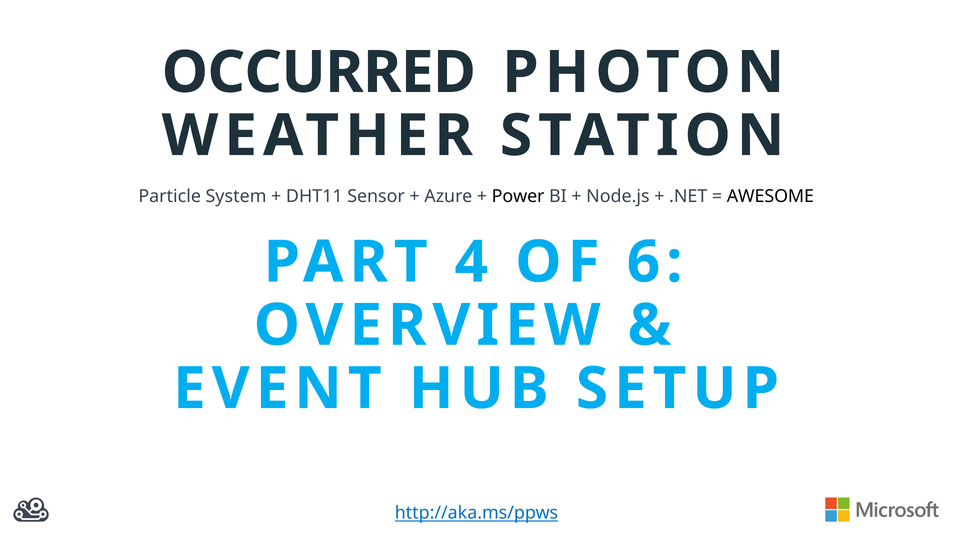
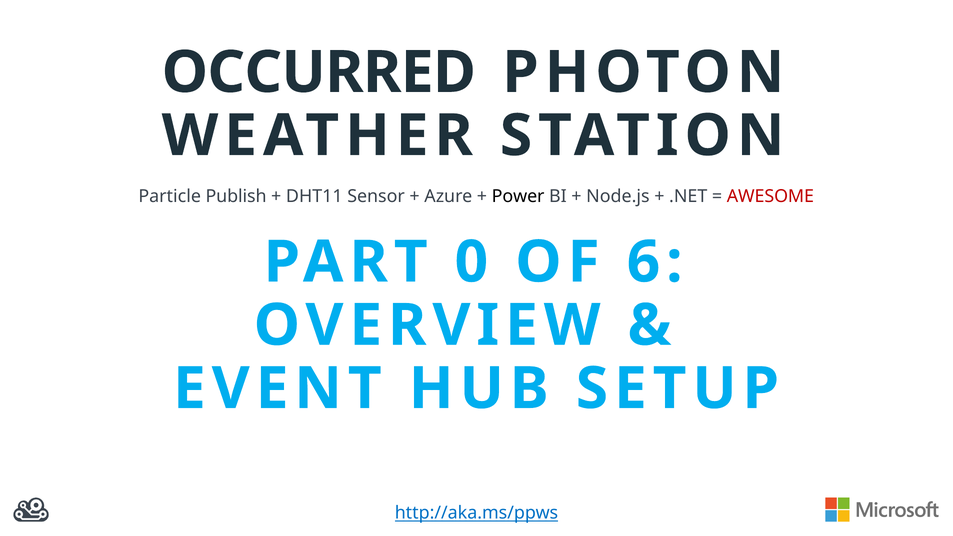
System: System -> Publish
AWESOME colour: black -> red
4: 4 -> 0
